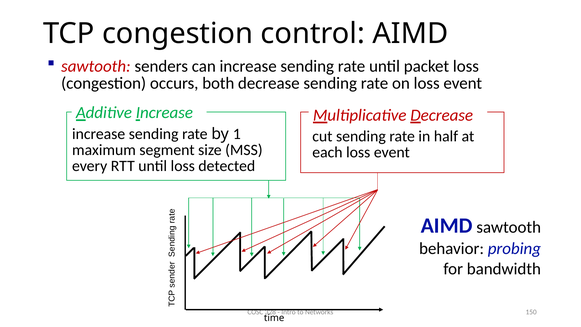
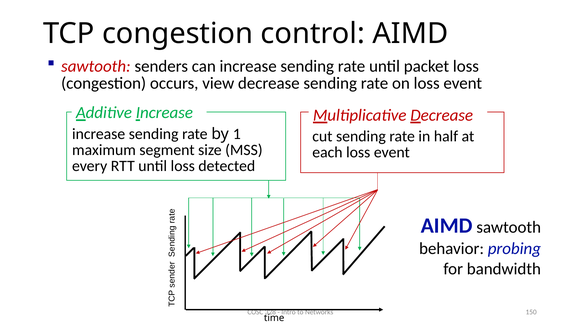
both: both -> view
